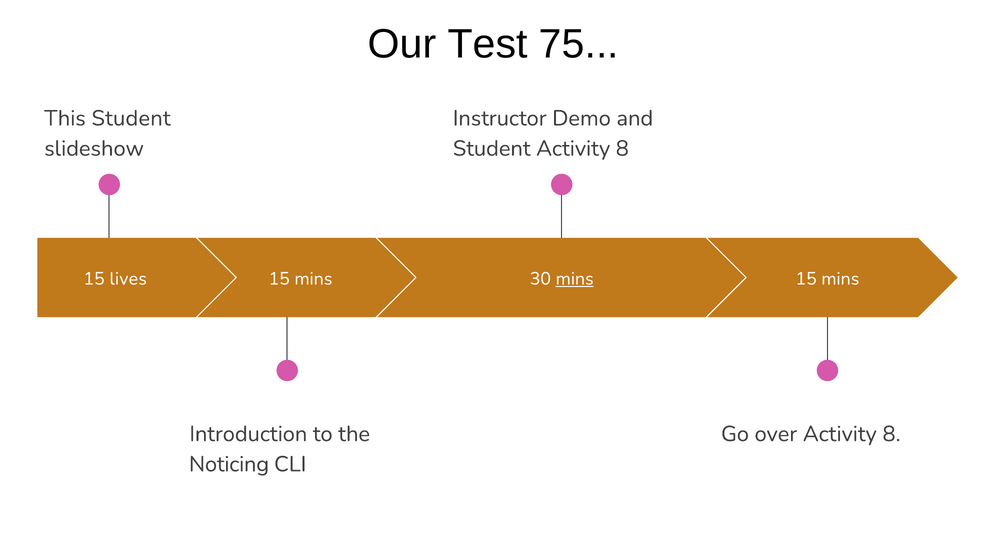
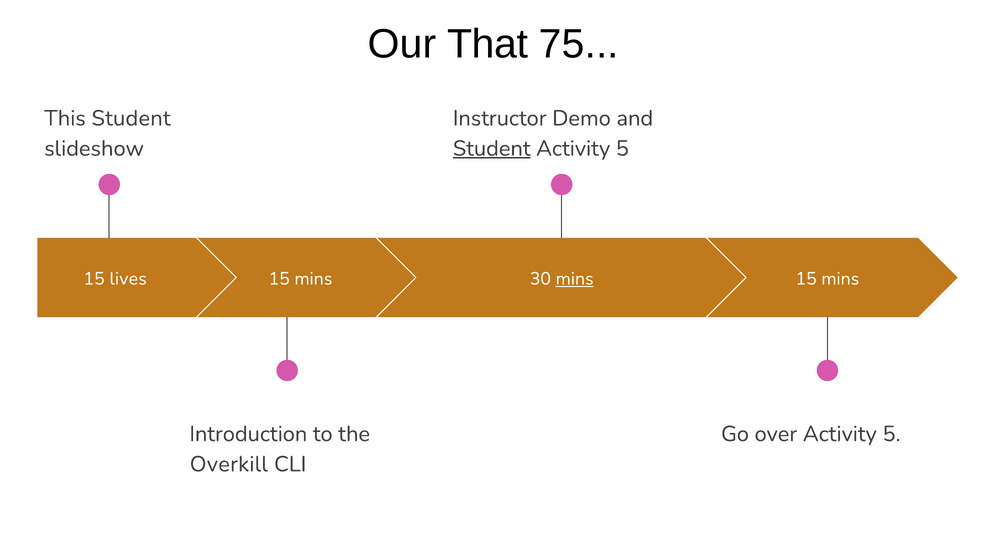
Test: Test -> That
Student at (492, 149) underline: none -> present
8 at (622, 149): 8 -> 5
over Activity 8: 8 -> 5
Noticing: Noticing -> Overkill
